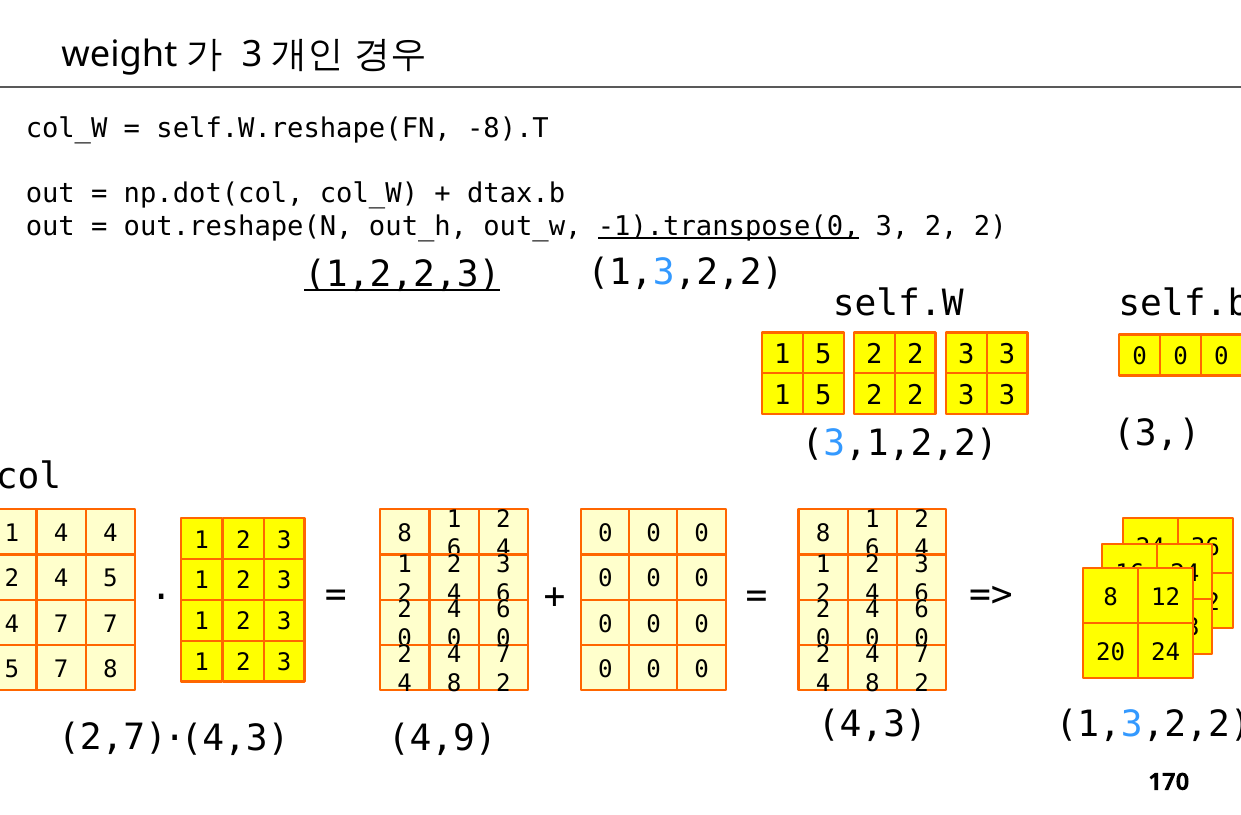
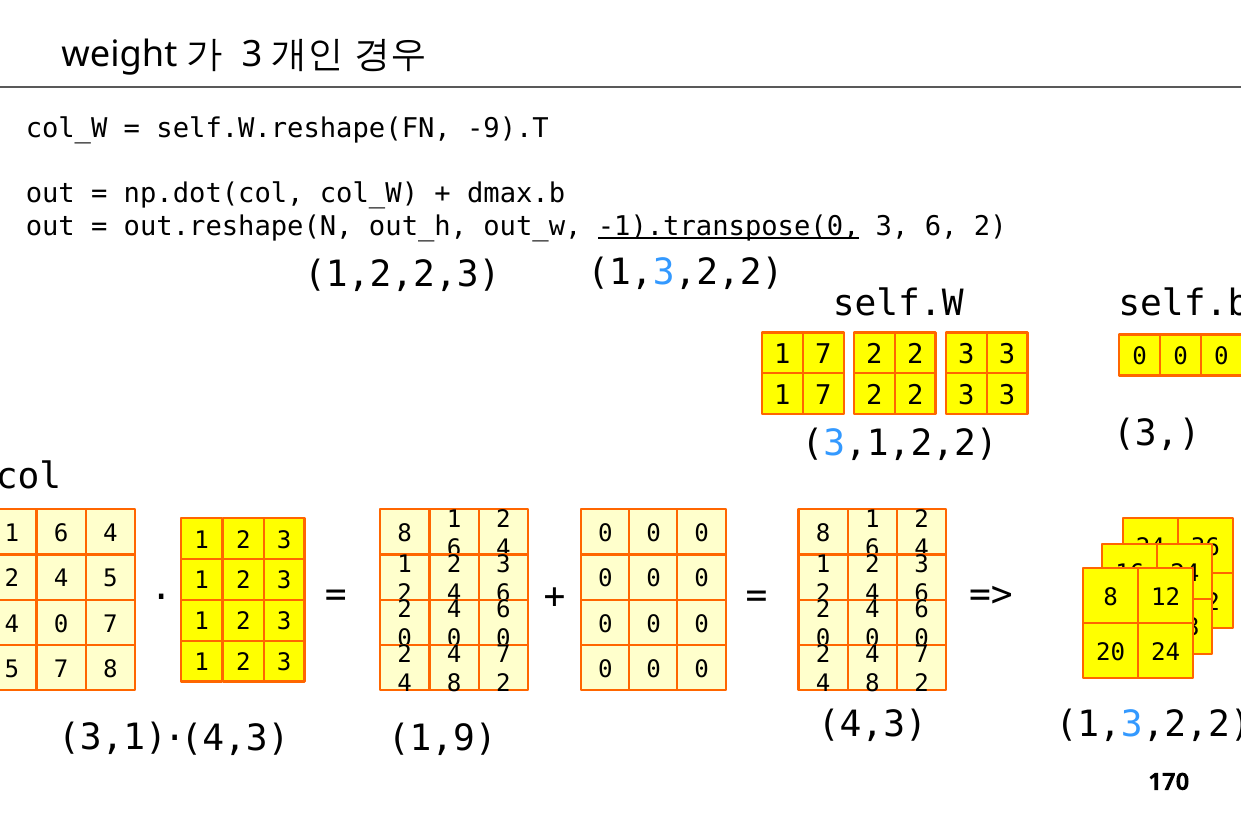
-8).T: -8).T -> -9).T
dtax.b: dtax.b -> dmax.b
2 at (941, 226): 2 -> 6
1,2,2,3 underline: present -> none
5 at (823, 355): 5 -> 7
5 at (823, 396): 5 -> 7
4 at (61, 534): 4 -> 6
7 at (61, 624): 7 -> 0
2,7: 2,7 -> 3,1
4,9: 4,9 -> 1,9
